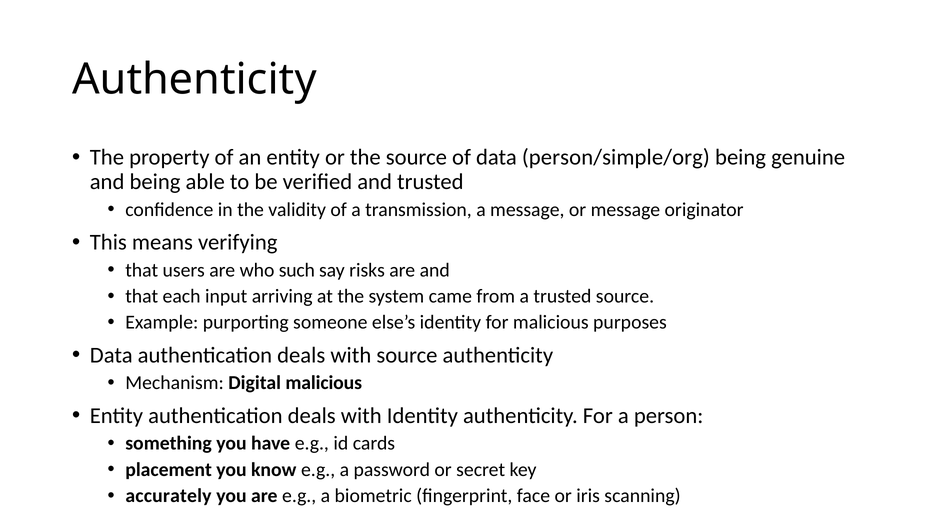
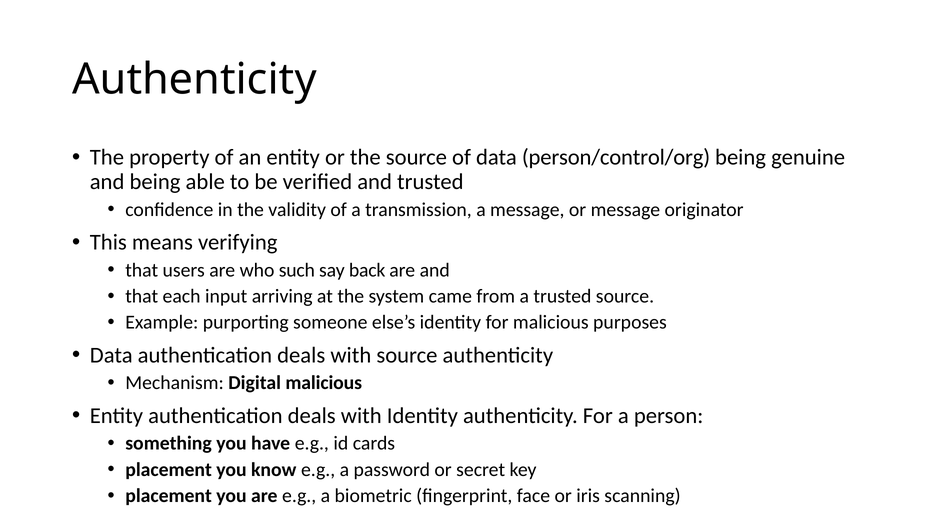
person/simple/org: person/simple/org -> person/control/org
risks: risks -> back
accurately at (168, 496): accurately -> placement
